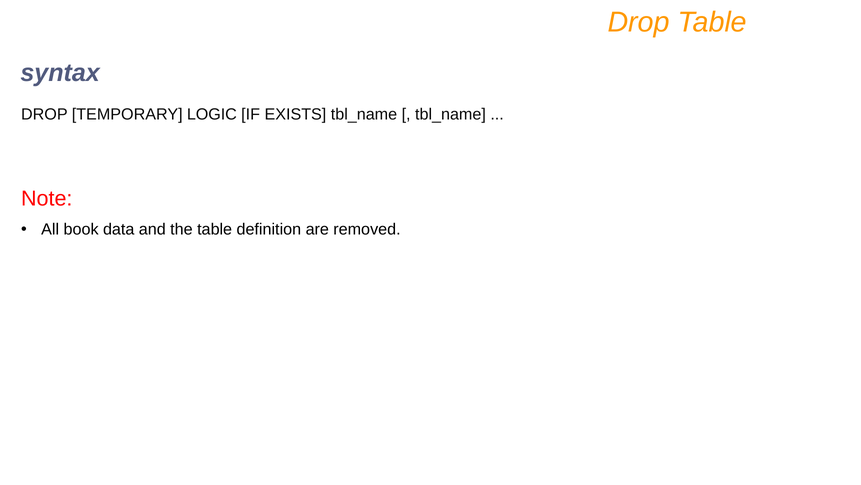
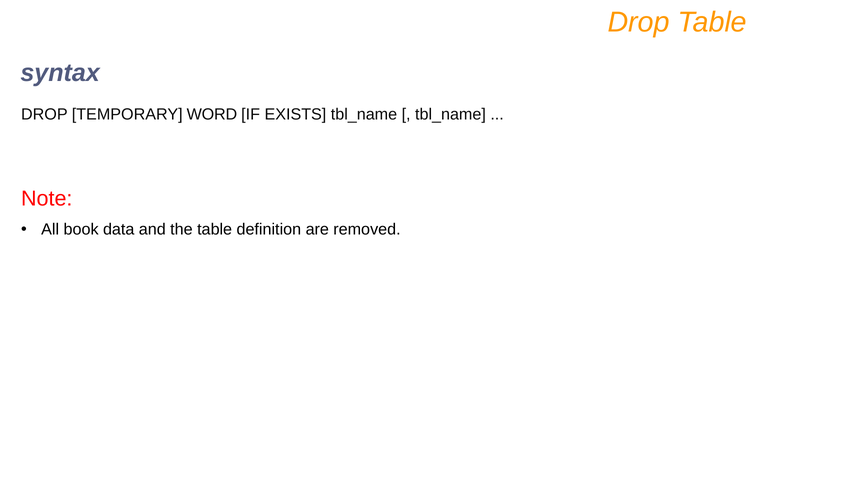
LOGIC: LOGIC -> WORD
